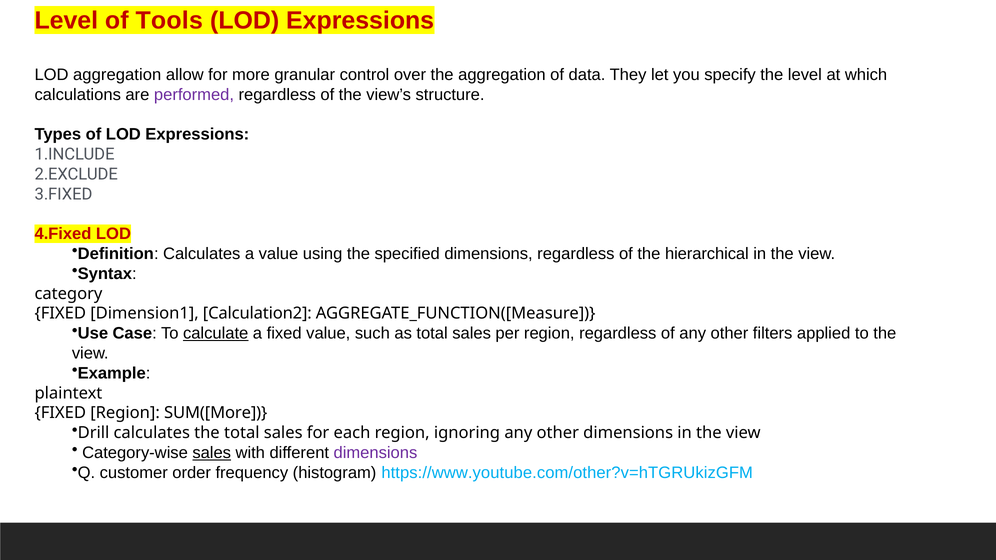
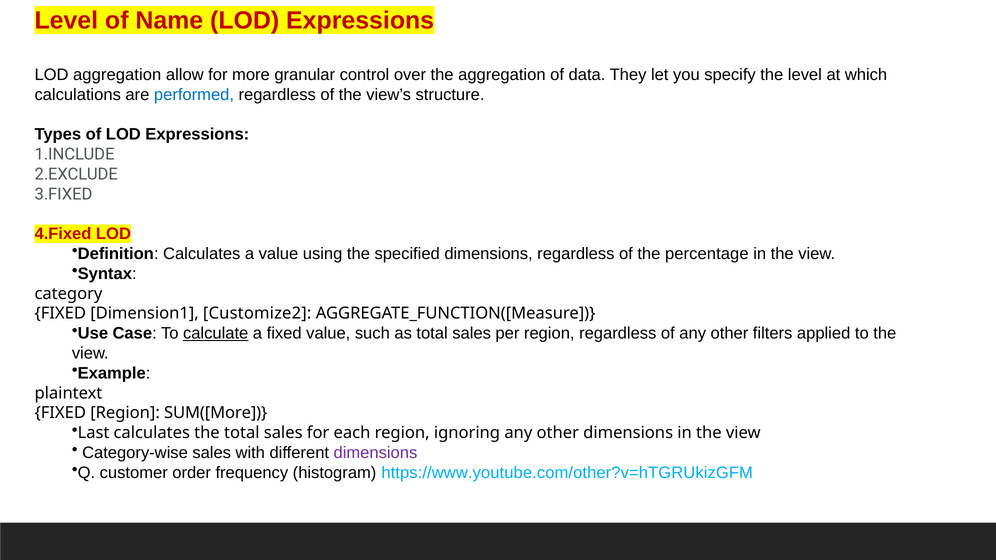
Tools: Tools -> Name
performed colour: purple -> blue
hierarchical: hierarchical -> percentage
Calculation2: Calculation2 -> Customize2
Drill: Drill -> Last
sales at (212, 453) underline: present -> none
